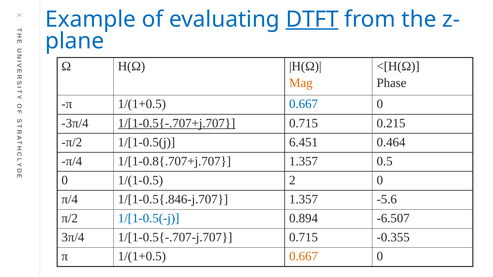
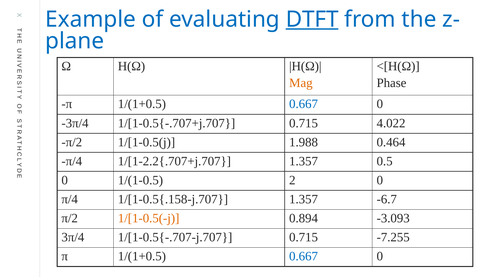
1/[1-0.5{-.707+j.707 underline: present -> none
0.215: 0.215 -> 4.022
6.451: 6.451 -> 1.988
1/[1-0.8{.707+j.707: 1/[1-0.8{.707+j.707 -> 1/[1-2.2{.707+j.707
1/[1-0.5{.846-j.707: 1/[1-0.5{.846-j.707 -> 1/[1-0.5{.158-j.707
-5.6: -5.6 -> -6.7
1/[1-0.5(-j colour: blue -> orange
-6.507: -6.507 -> -3.093
-0.355: -0.355 -> -7.255
0.667 at (304, 257) colour: orange -> blue
